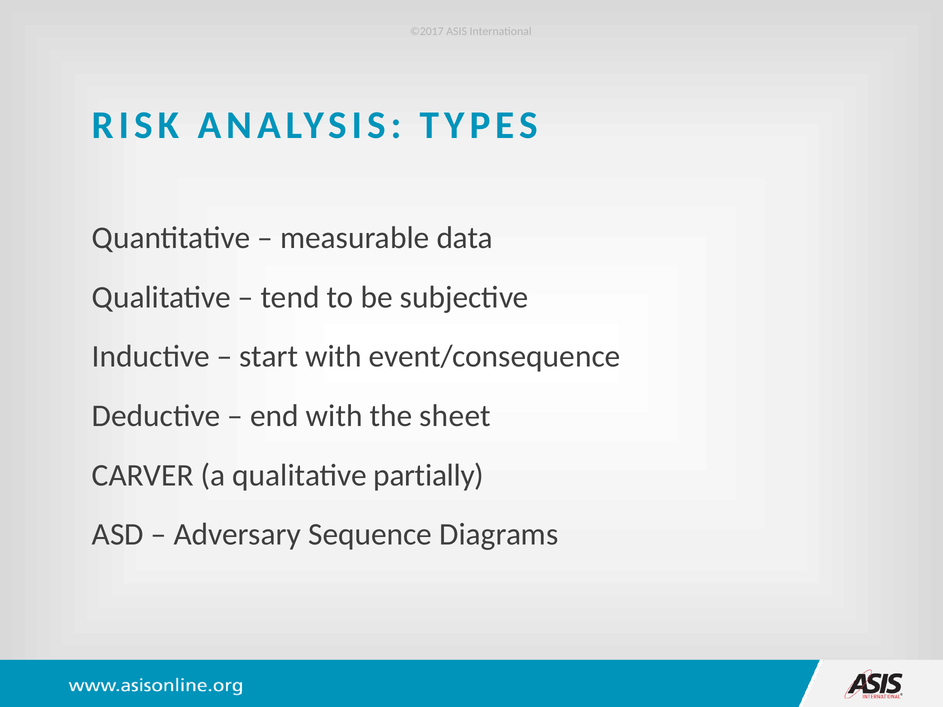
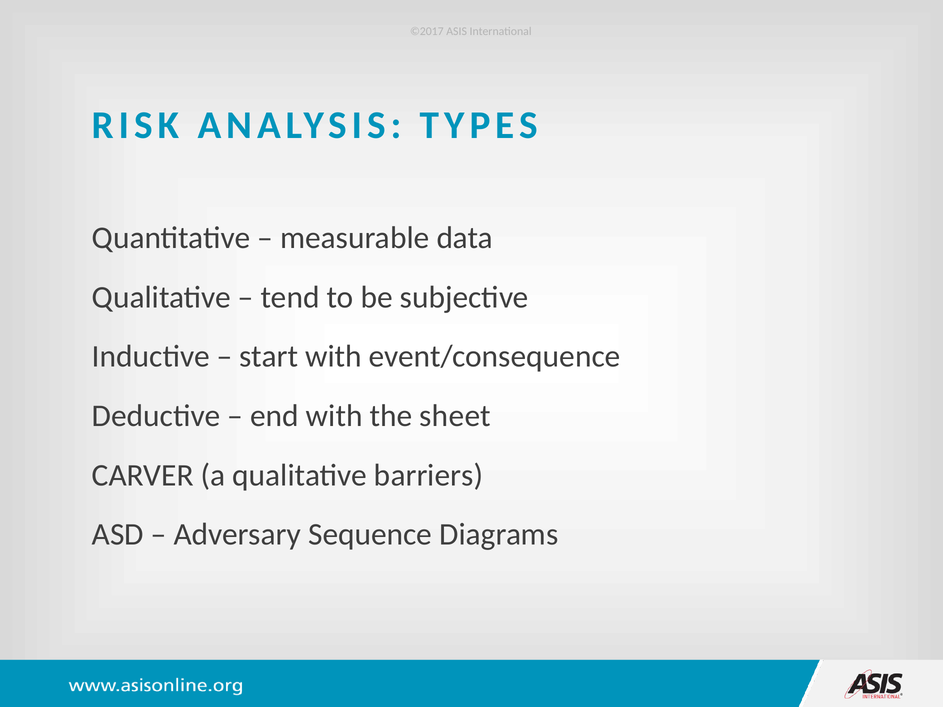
partially: partially -> barriers
